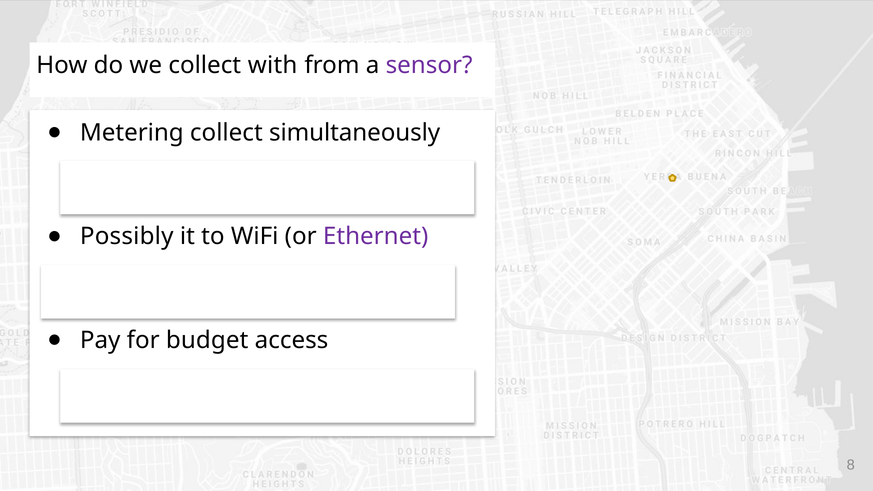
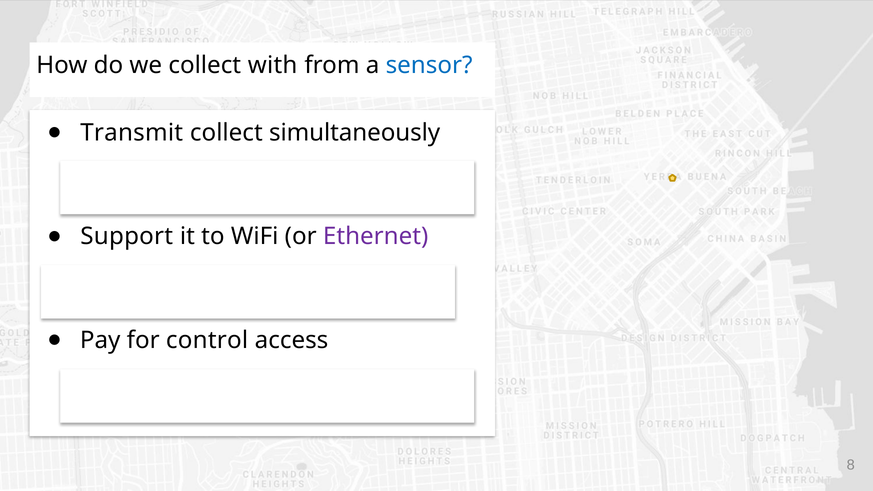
sensor colour: purple -> blue
Metering: Metering -> Transmit
Possibly: Possibly -> Support
budget: budget -> control
